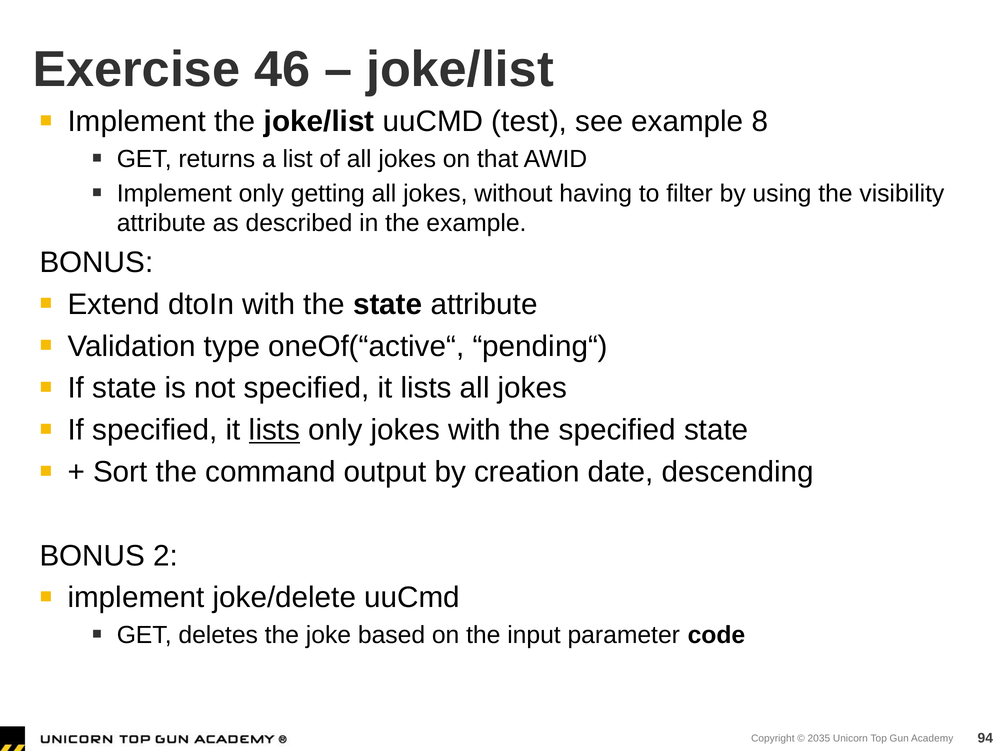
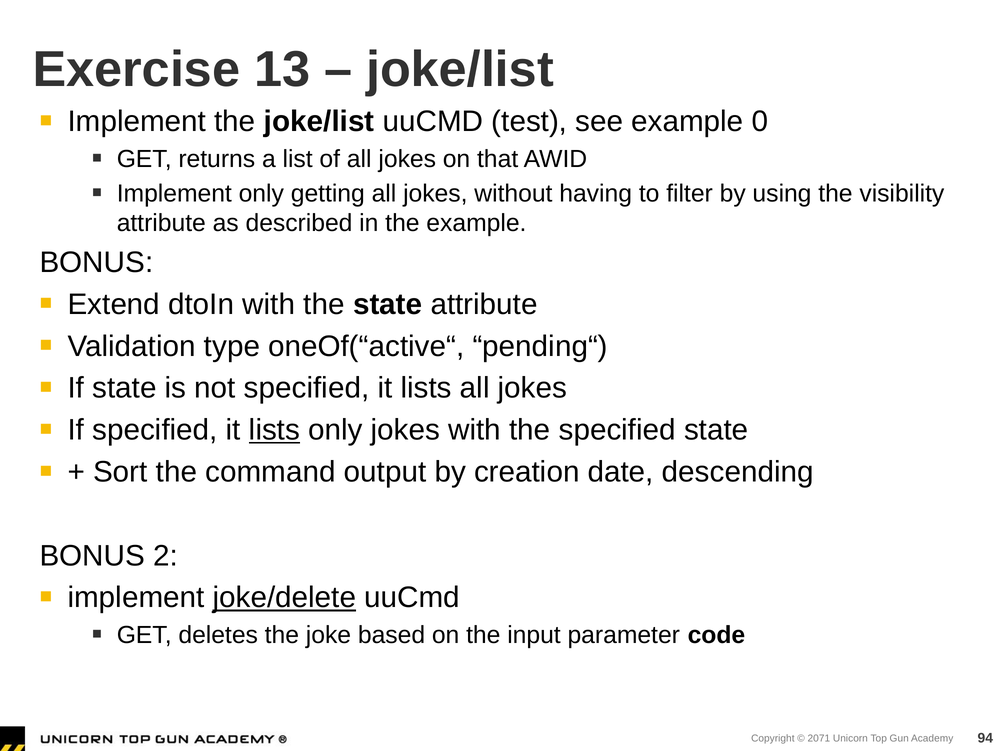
46: 46 -> 13
8: 8 -> 0
joke/delete underline: none -> present
2035: 2035 -> 2071
